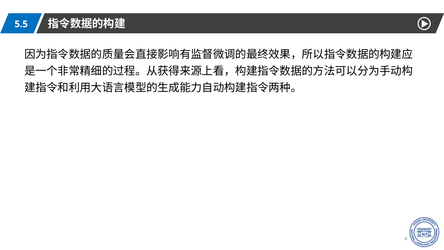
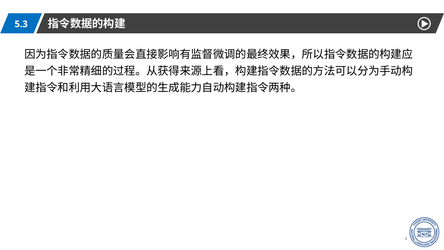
5.5: 5.5 -> 5.3
